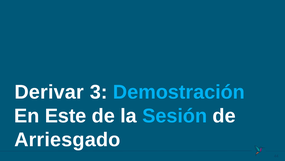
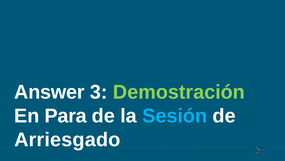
Derivar: Derivar -> Answer
Demostración colour: light blue -> light green
Este: Este -> Para
